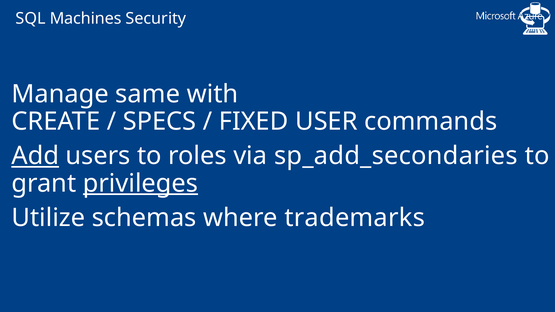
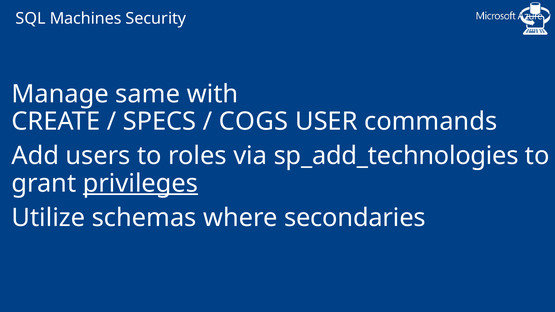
FIXED: FIXED -> COGS
Add underline: present -> none
sp_add_secondaries: sp_add_secondaries -> sp_add_technologies
trademarks: trademarks -> secondaries
